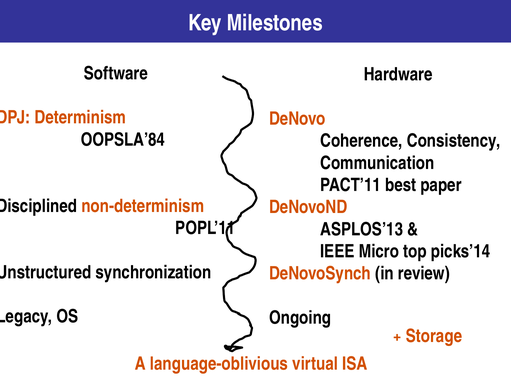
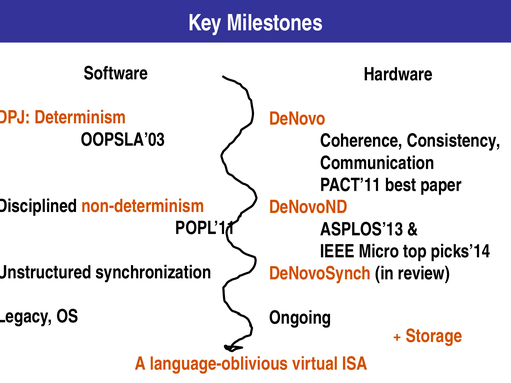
OOPSLA’84: OOPSLA’84 -> OOPSLA’03
